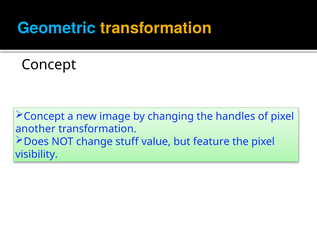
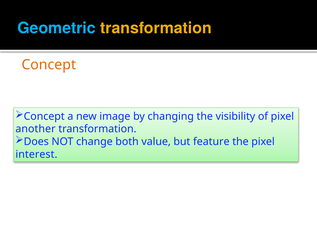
Concept at (49, 65) colour: black -> orange
handles: handles -> visibility
stuff: stuff -> both
visibility: visibility -> interest
